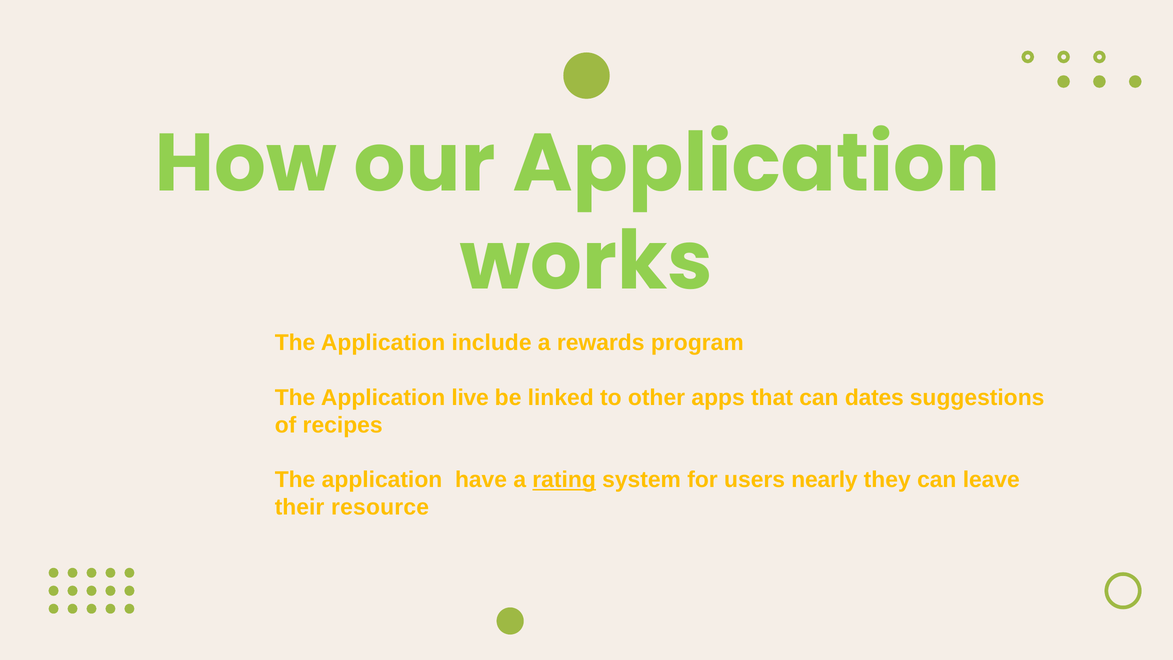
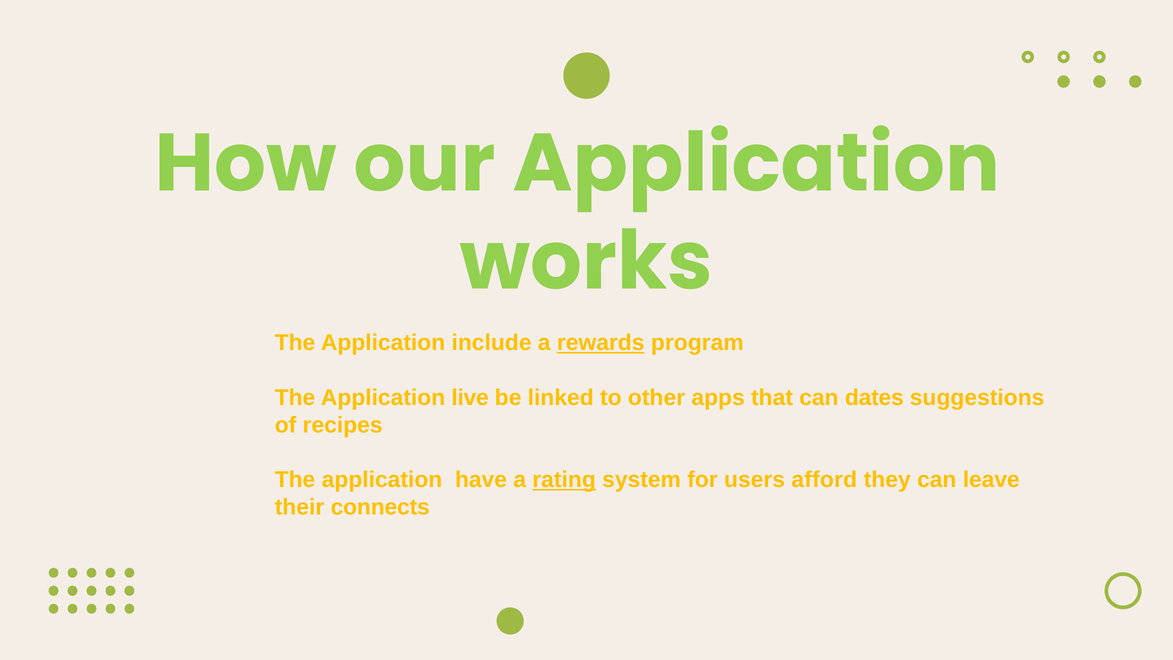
rewards underline: none -> present
nearly: nearly -> afford
resource: resource -> connects
